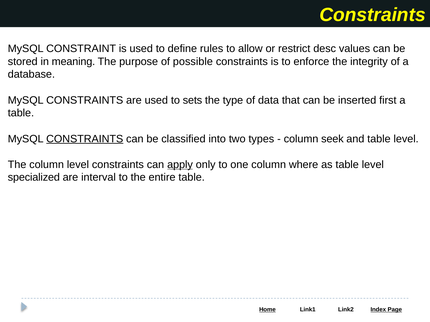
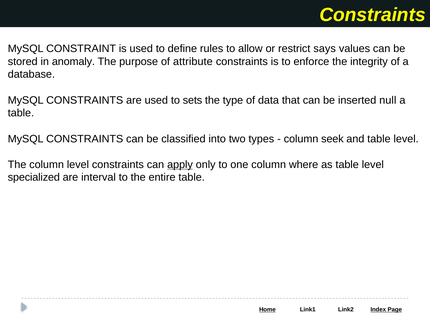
desc: desc -> says
meaning: meaning -> anomaly
possible: possible -> attribute
first: first -> null
CONSTRAINTS at (85, 139) underline: present -> none
